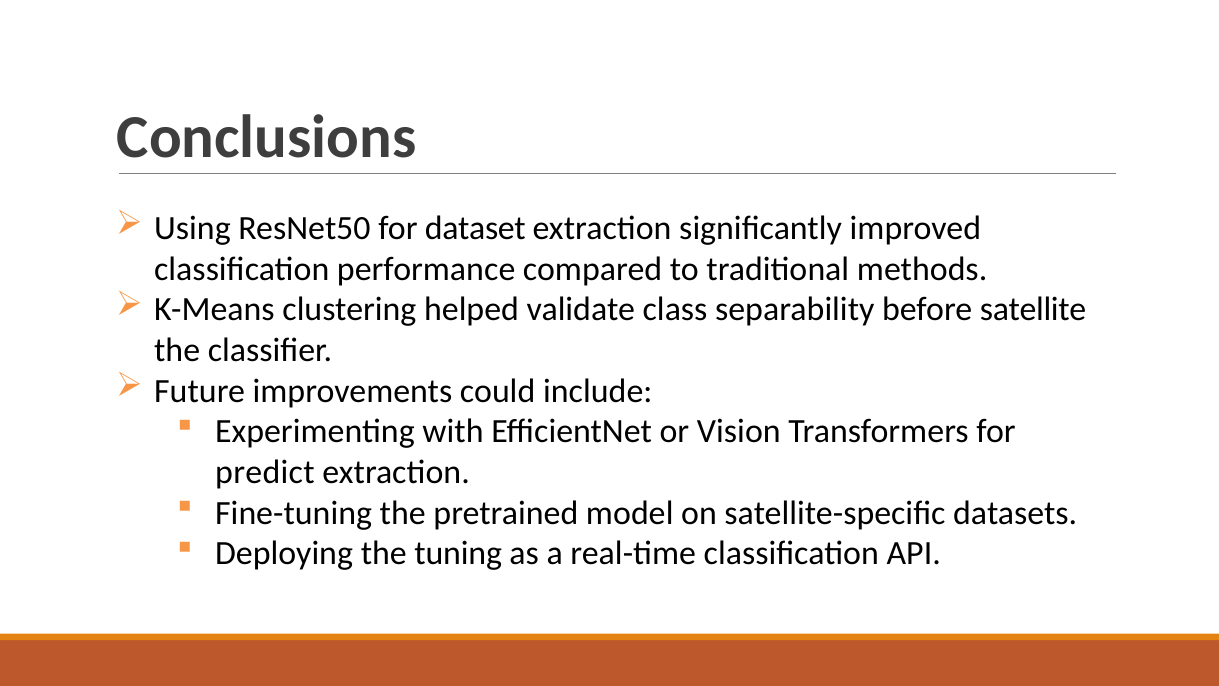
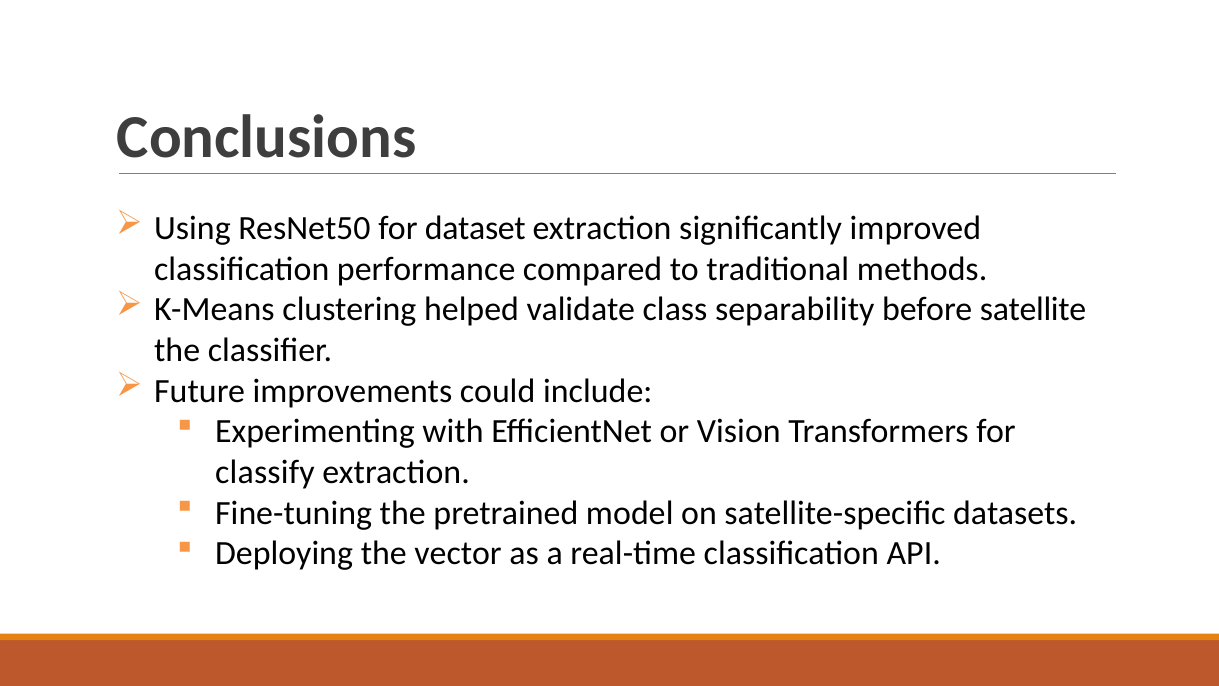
predict: predict -> classify
tuning: tuning -> vector
